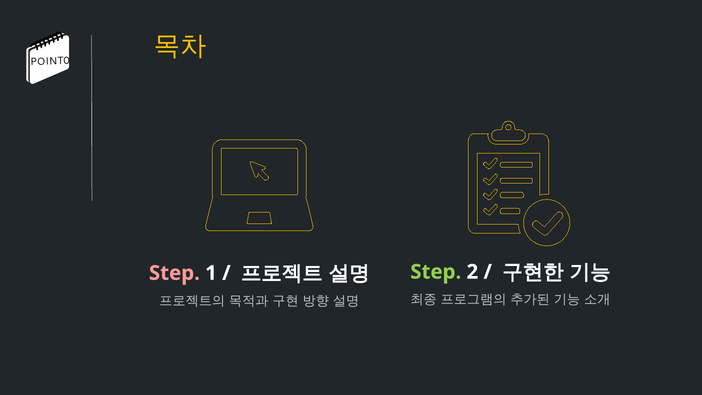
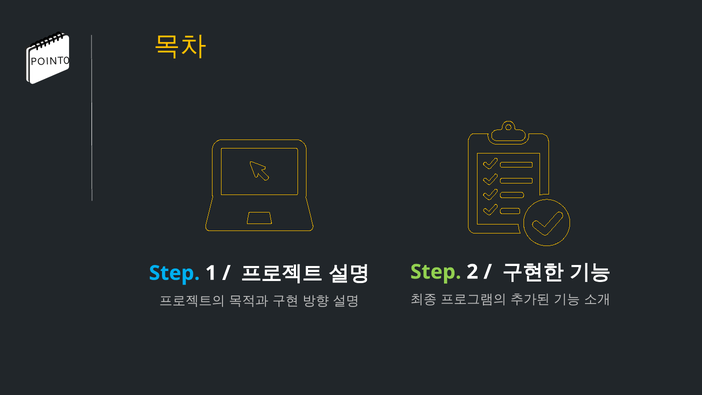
Step at (174, 273) colour: pink -> light blue
